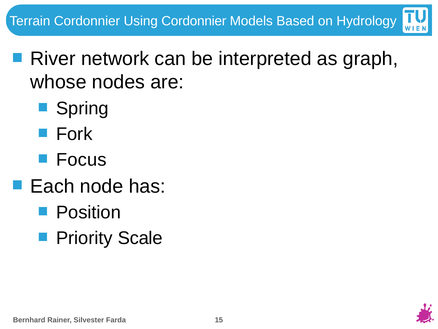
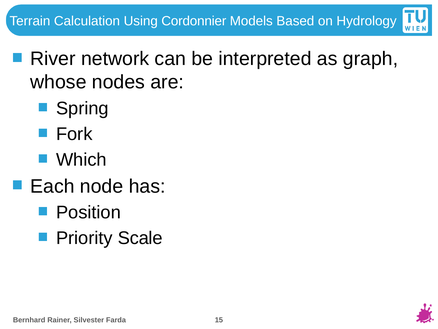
Terrain Cordonnier: Cordonnier -> Calculation
Focus: Focus -> Which
